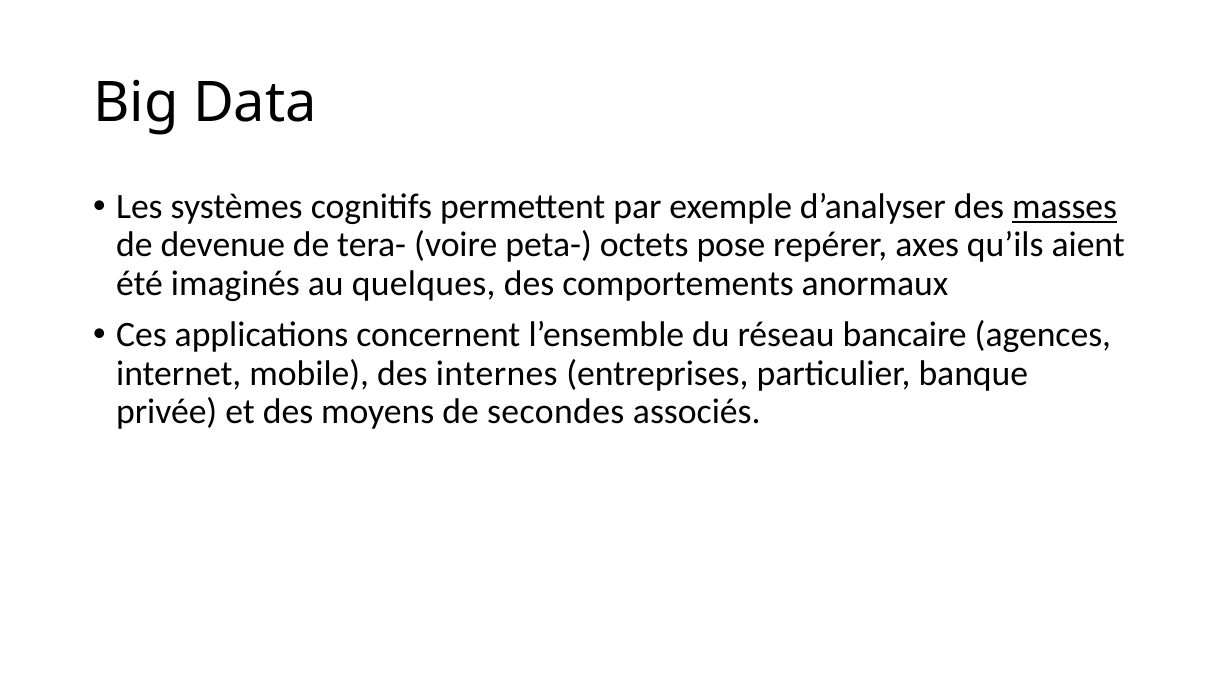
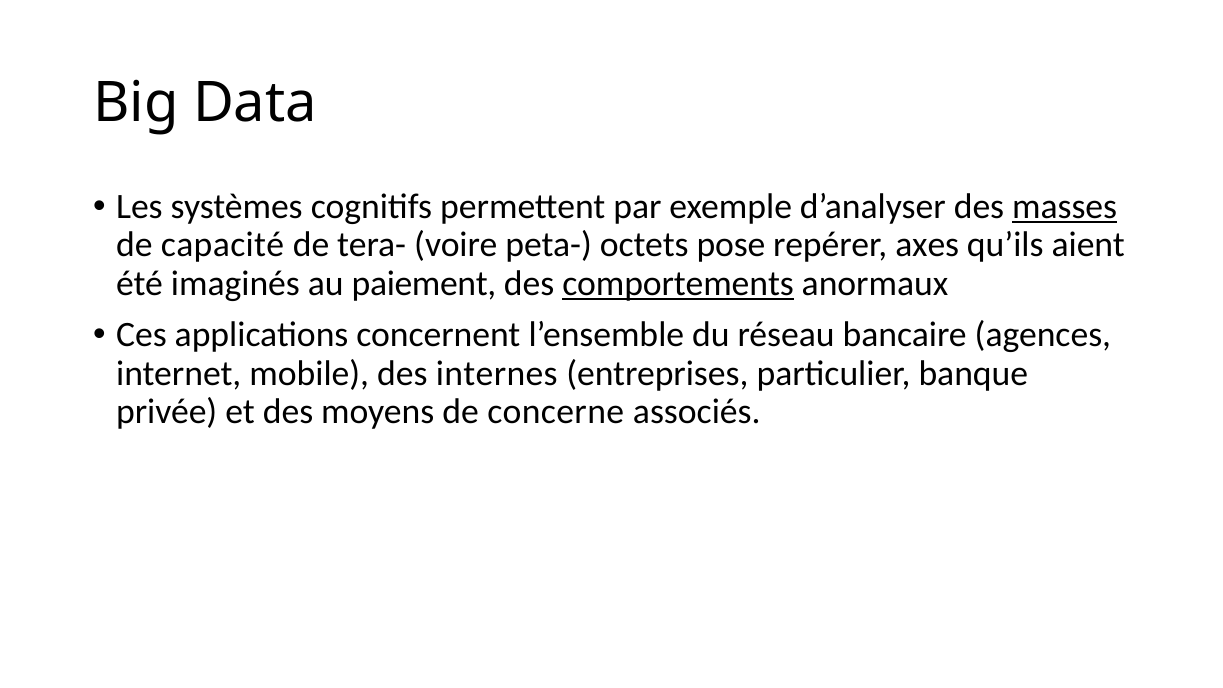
devenue: devenue -> capacité
quelques: quelques -> paiement
comportements underline: none -> present
secondes: secondes -> concerne
